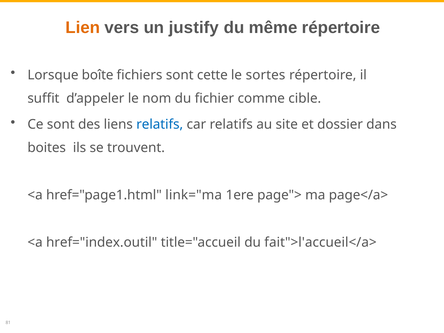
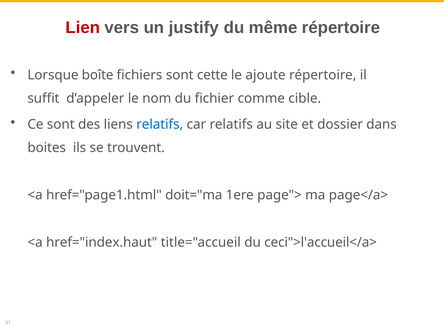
Lien colour: orange -> red
sortes: sortes -> ajoute
link="ma: link="ma -> doit="ma
href="index.outil: href="index.outil -> href="index.haut
fait">l'accueil</a>: fait">l'accueil</a> -> ceci">l'accueil</a>
